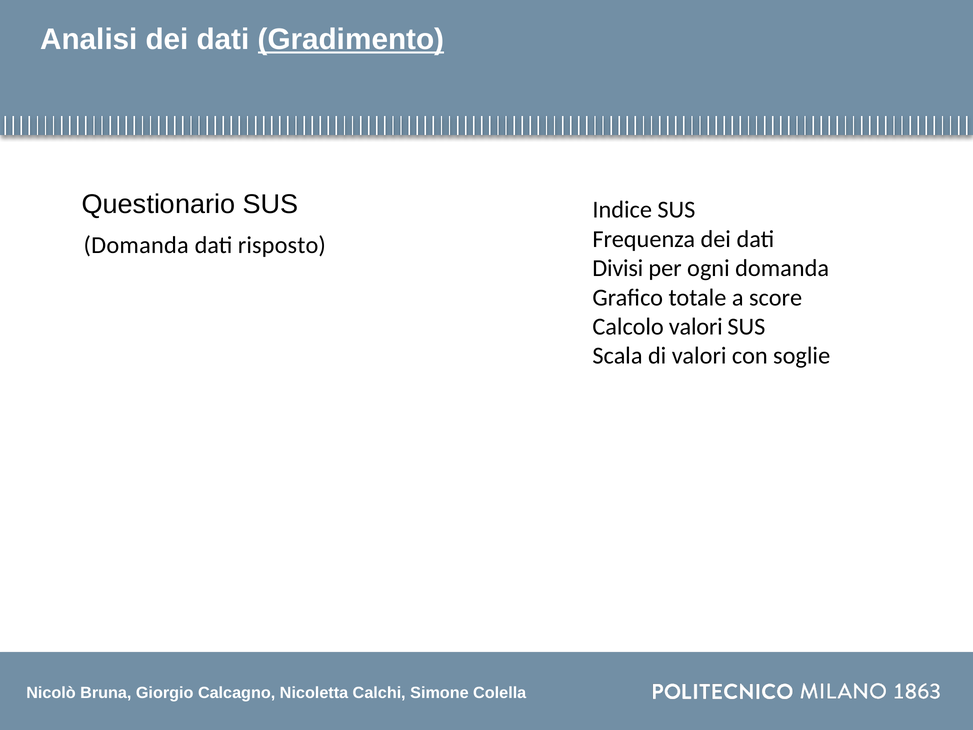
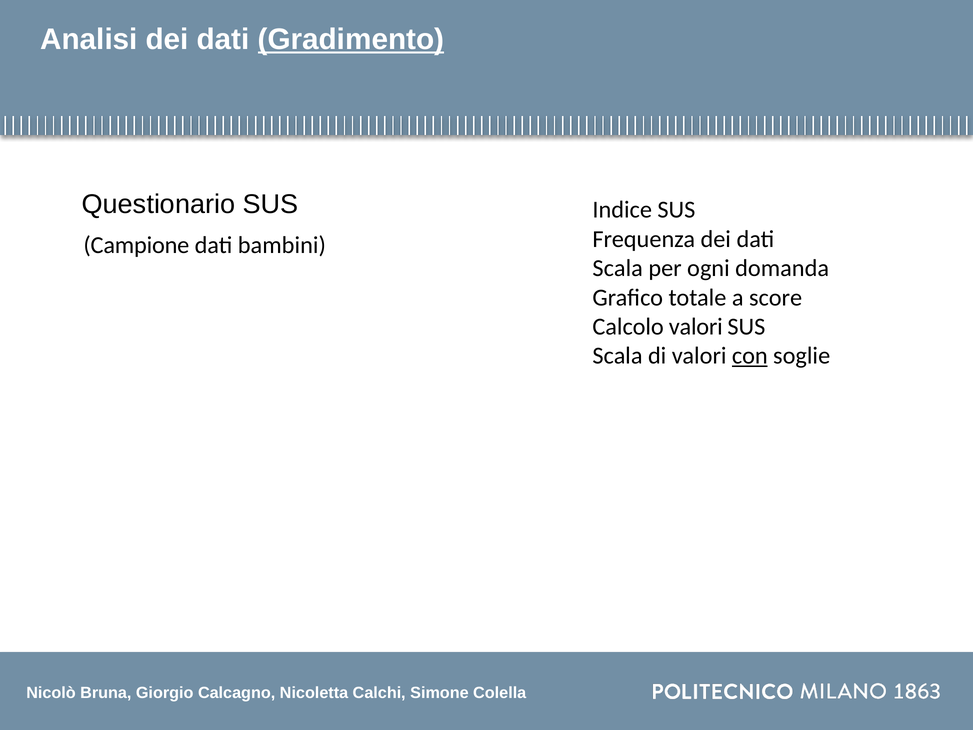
Domanda at (136, 245): Domanda -> Campione
risposto: risposto -> bambini
Divisi at (618, 268): Divisi -> Scala
con underline: none -> present
